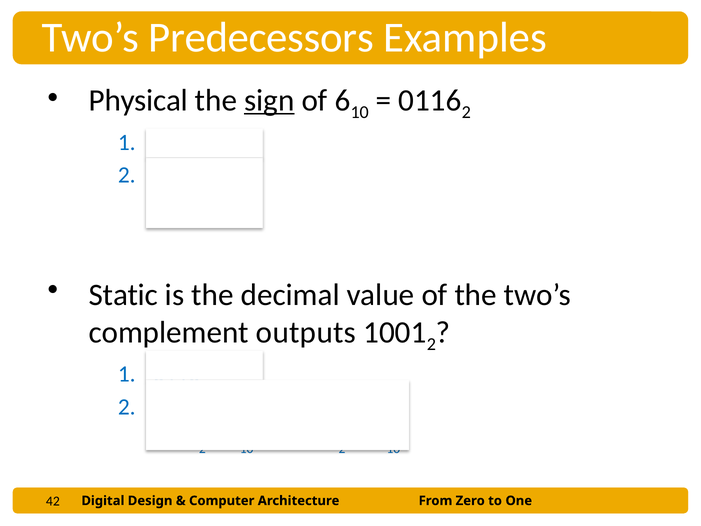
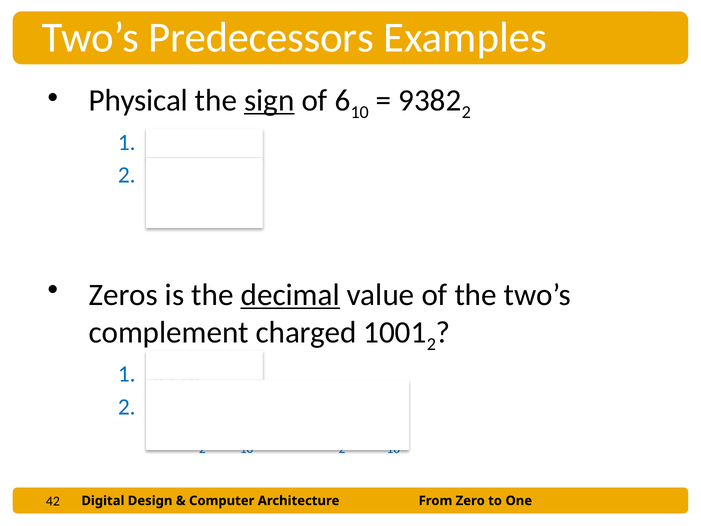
0116: 0116 -> 9382
Static: Static -> Zeros
decimal underline: none -> present
outputs: outputs -> charged
